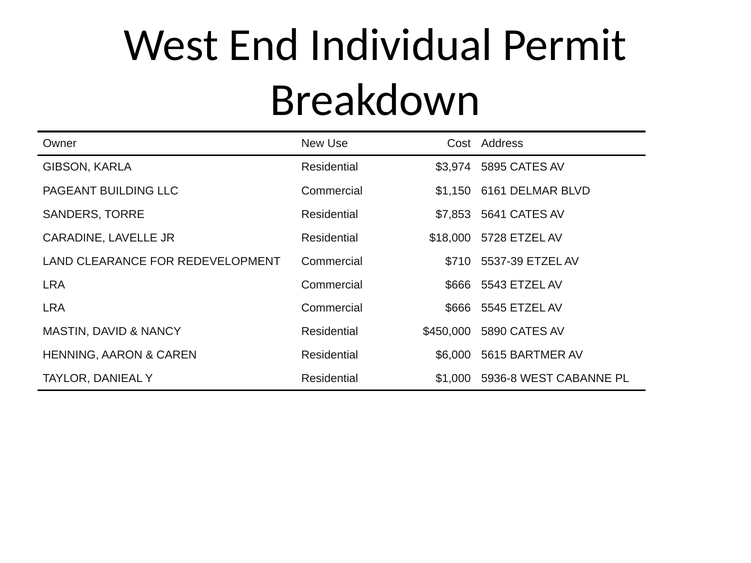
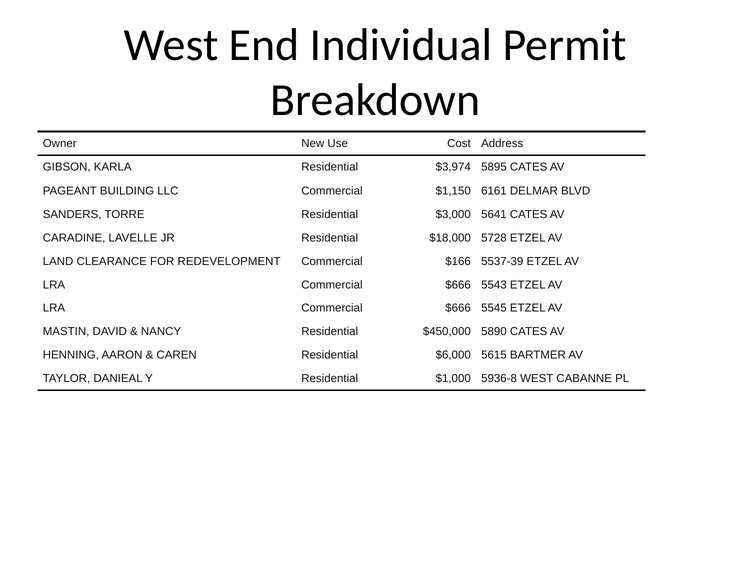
$7,853: $7,853 -> $3,000
$710: $710 -> $166
